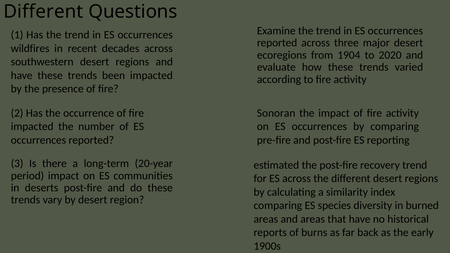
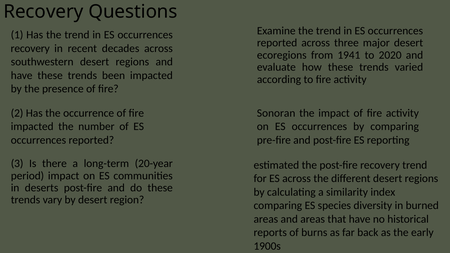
Different at (43, 12): Different -> Recovery
wildfires at (30, 48): wildfires -> recovery
1904: 1904 -> 1941
